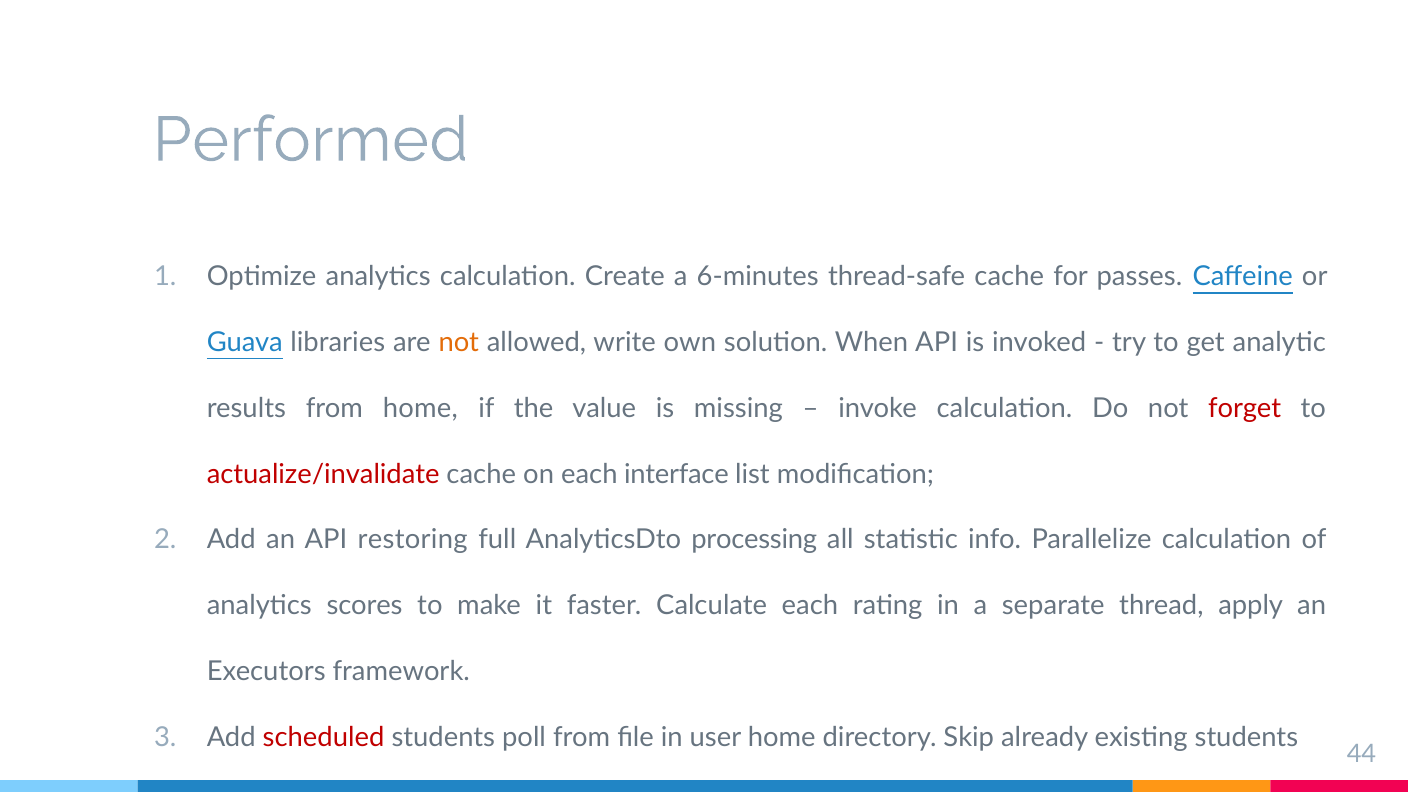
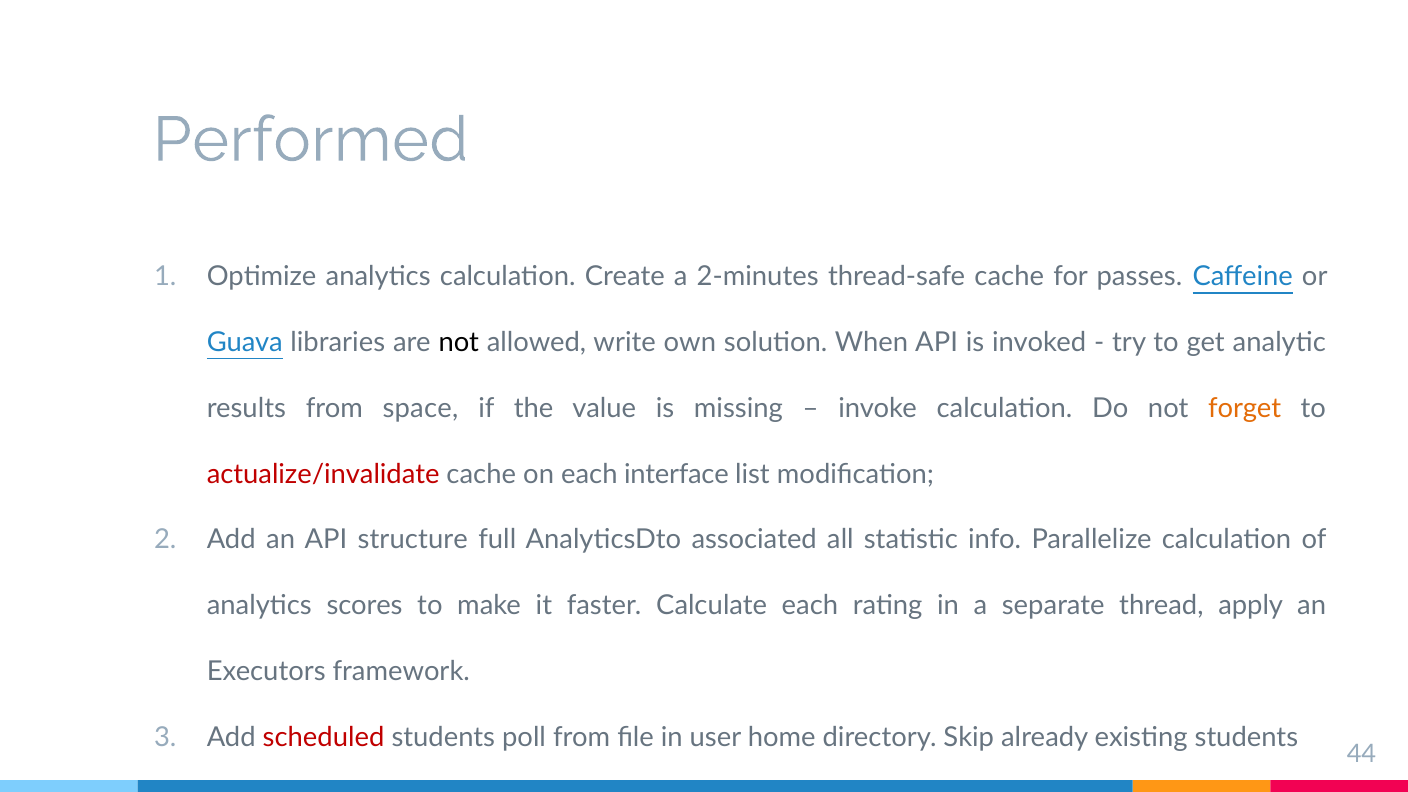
6-minutes: 6-minutes -> 2-minutes
not at (459, 343) colour: orange -> black
from home: home -> space
forget colour: red -> orange
restoring: restoring -> structure
processing: processing -> associated
